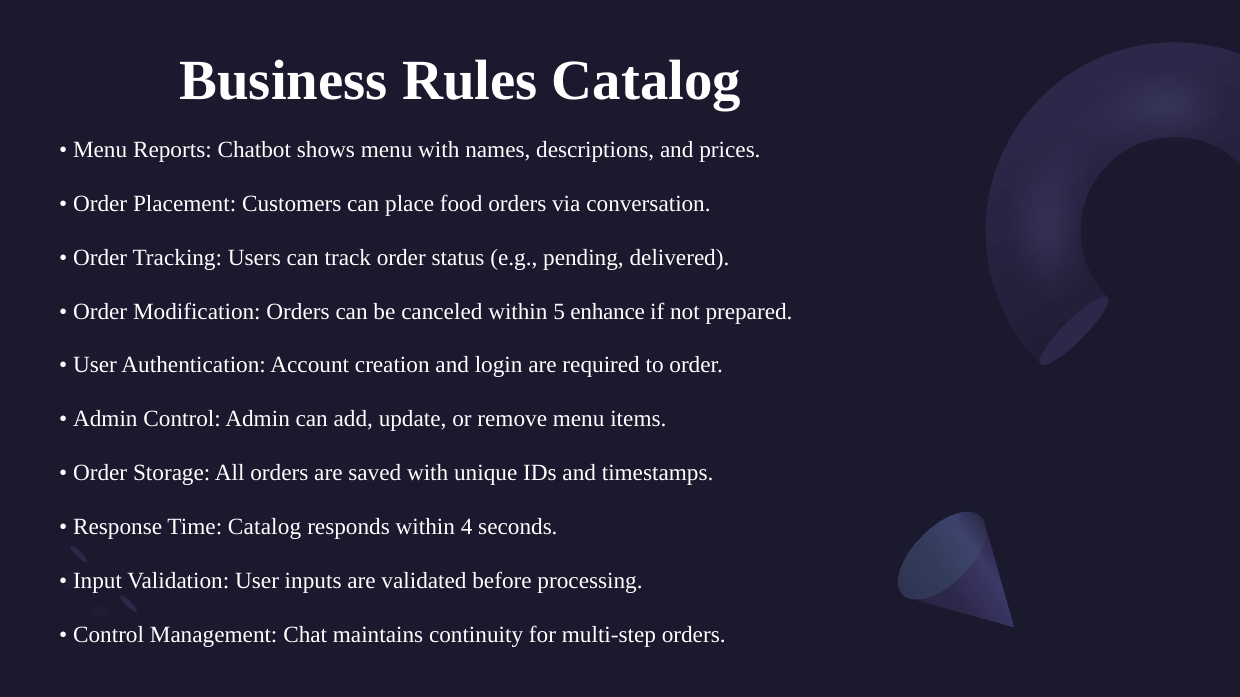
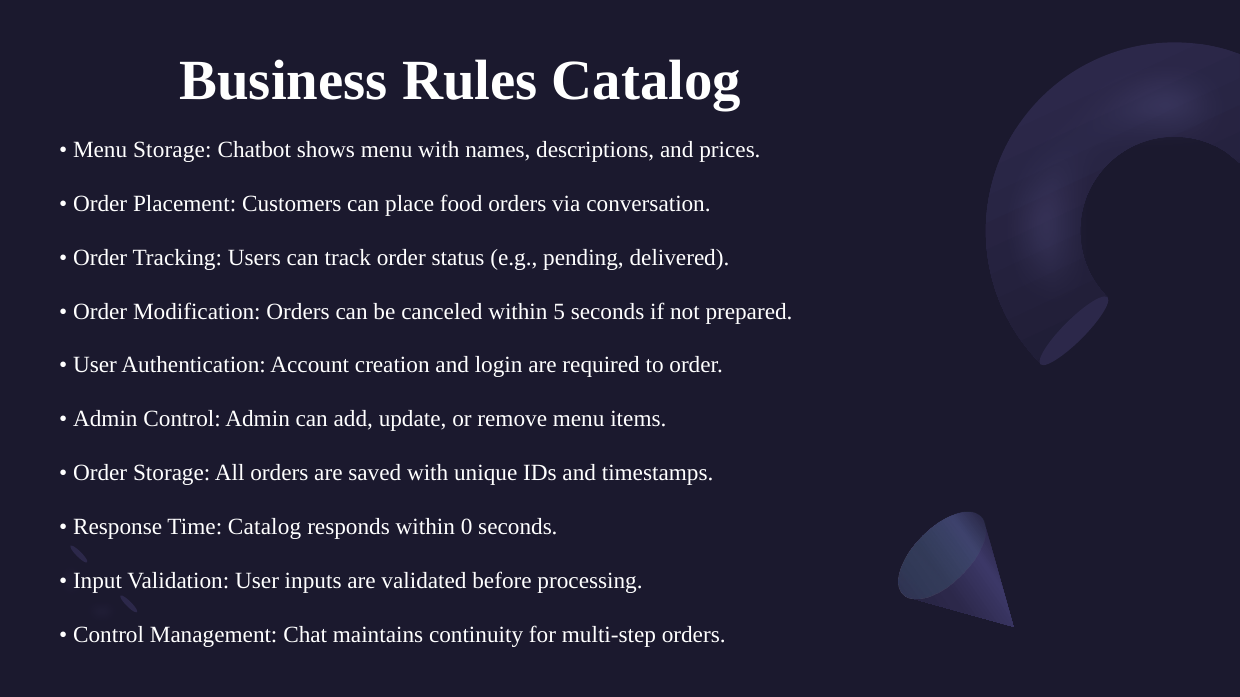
Menu Reports: Reports -> Storage
5 enhance: enhance -> seconds
4: 4 -> 0
